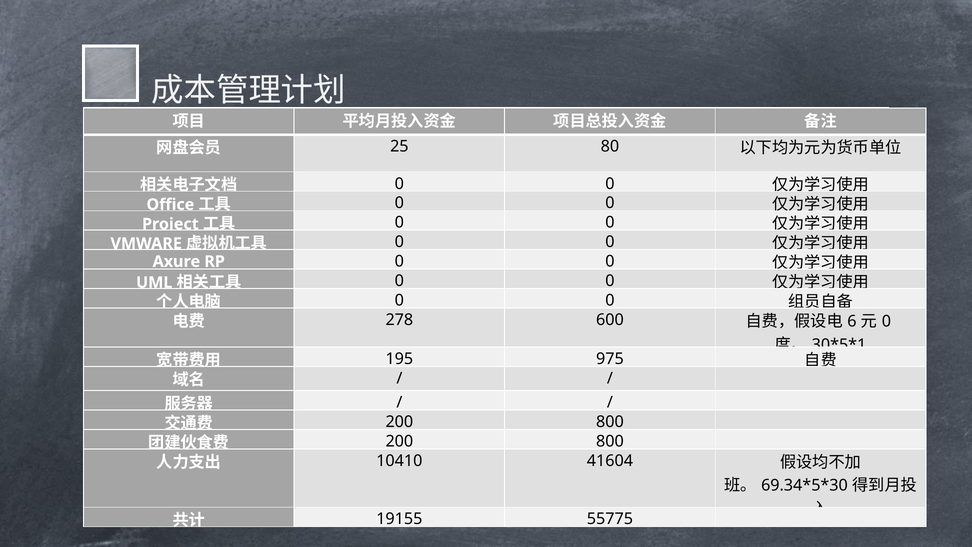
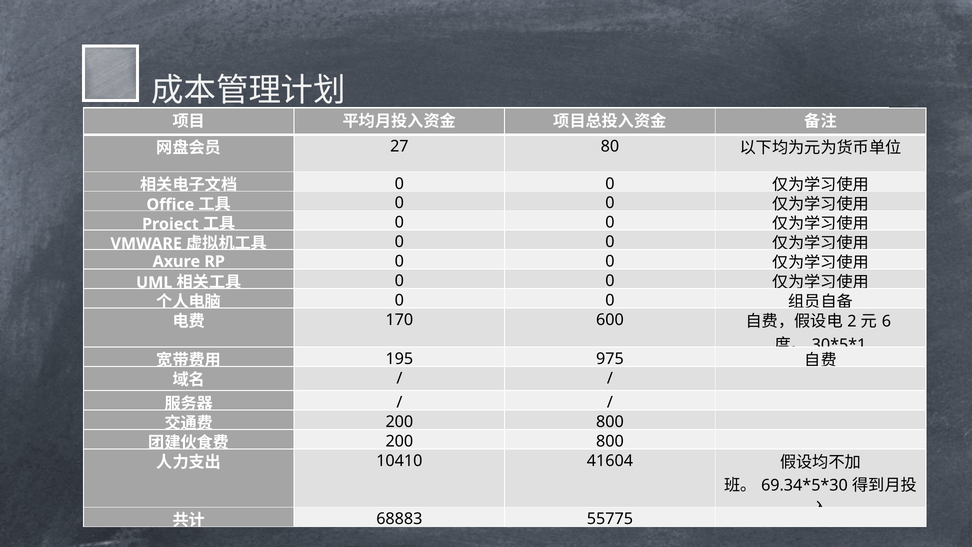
25: 25 -> 27
278: 278 -> 170
6: 6 -> 2
0 at (886, 321): 0 -> 6
19155: 19155 -> 68883
